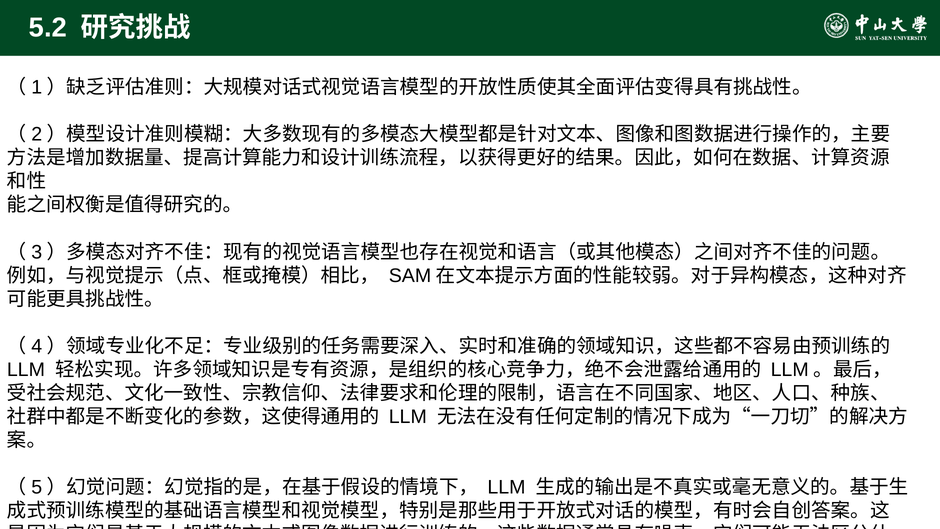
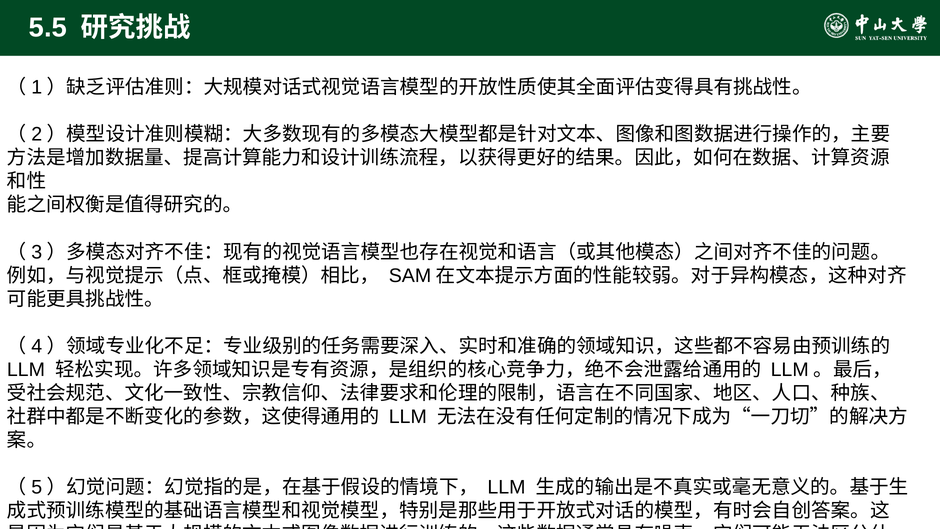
5.2: 5.2 -> 5.5
